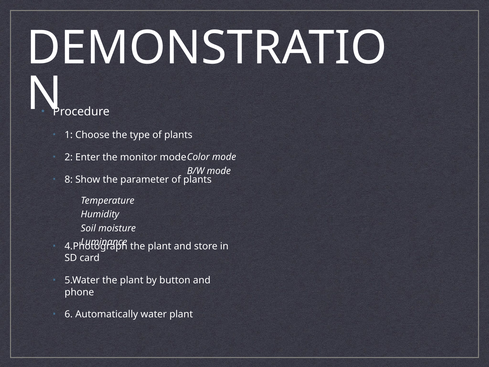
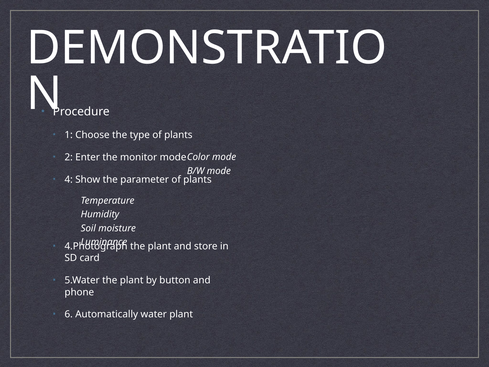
8: 8 -> 4
